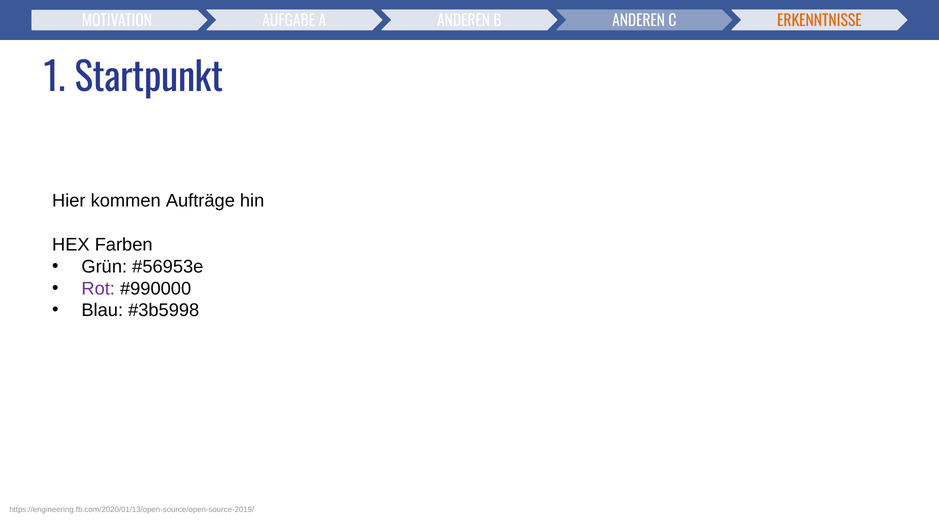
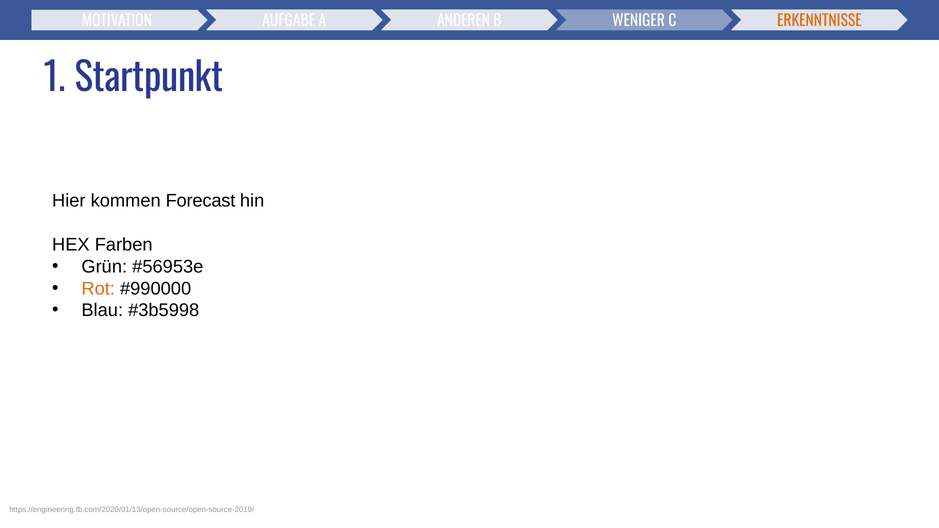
ANDEREN at (639, 21): ANDEREN -> WENIGER
Aufträge: Aufträge -> Forecast
Rot colour: purple -> orange
